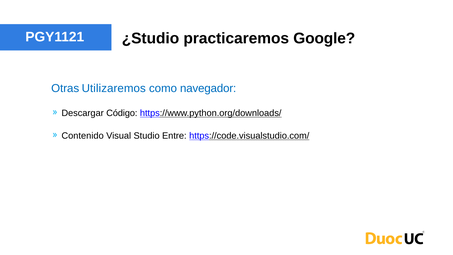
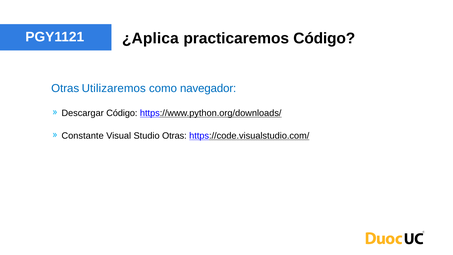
¿Studio: ¿Studio -> ¿Aplica
practicaremos Google: Google -> Código
Contenido: Contenido -> Constante
Studio Entre: Entre -> Otras
